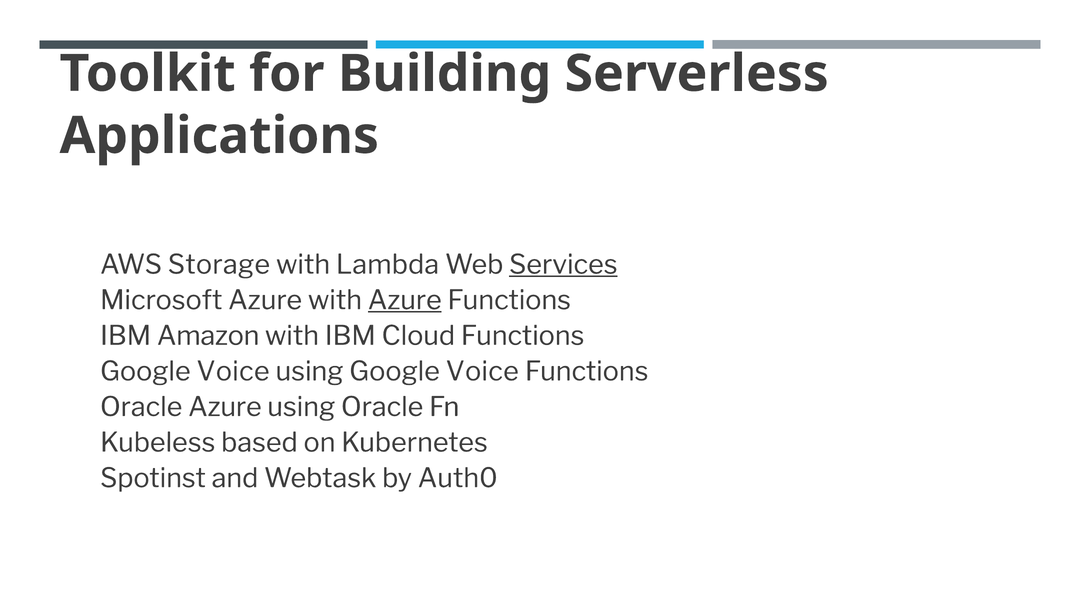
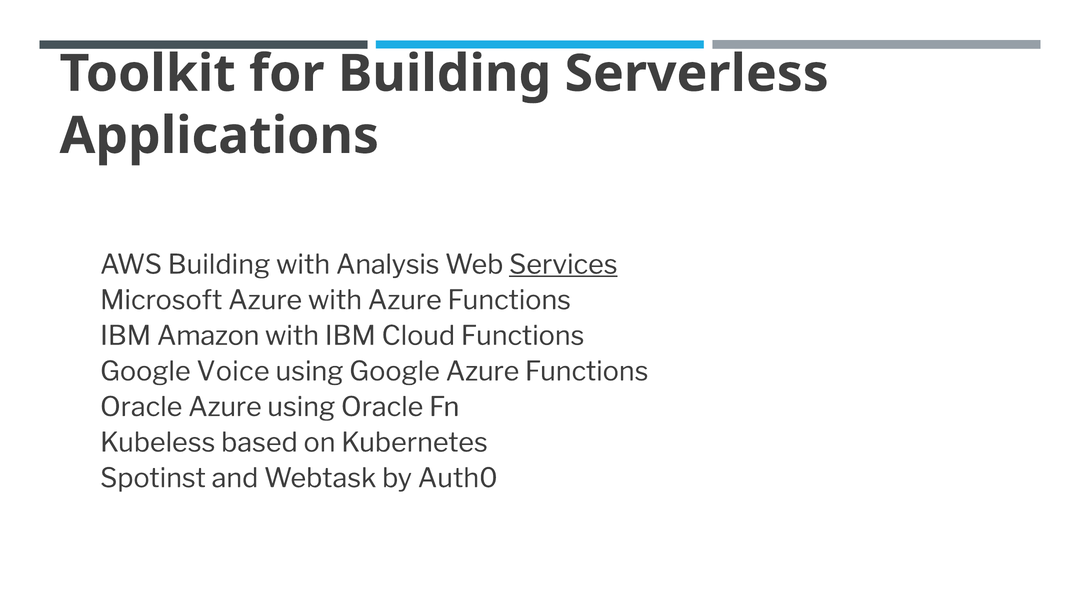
Storage at (219, 265): Storage -> Building
Lambda: Lambda -> Analysis
Azure at (405, 301) underline: present -> none
Google Voice: Voice -> Azure
